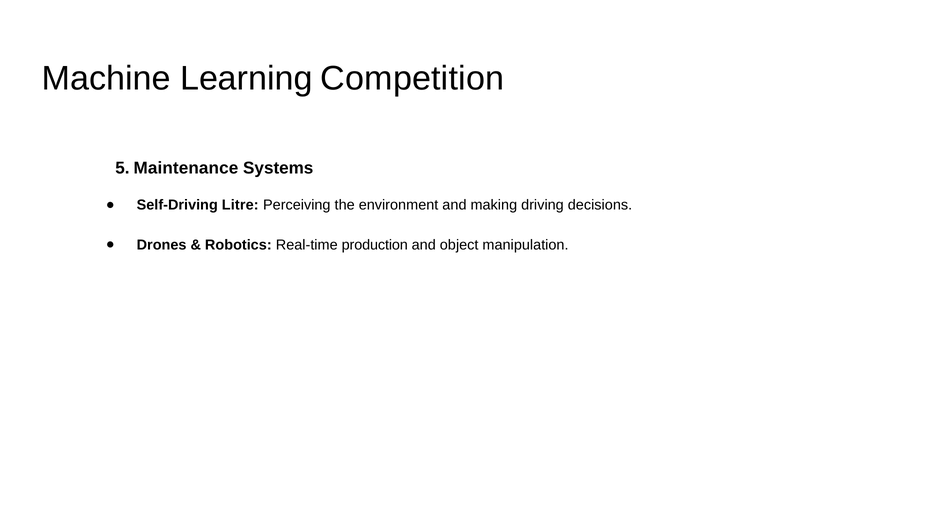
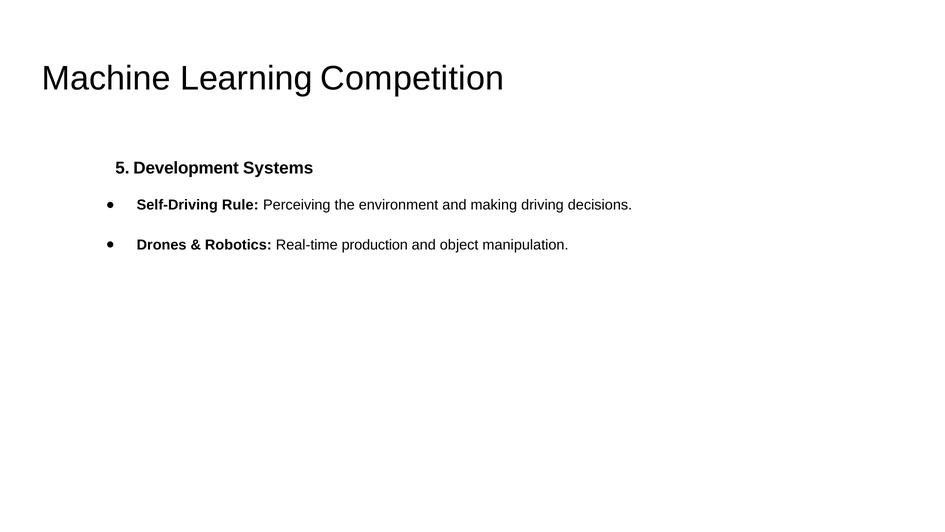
Maintenance: Maintenance -> Development
Litre: Litre -> Rule
